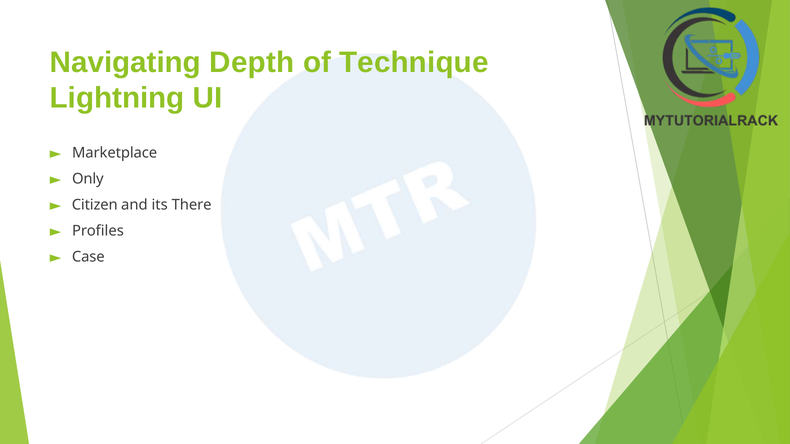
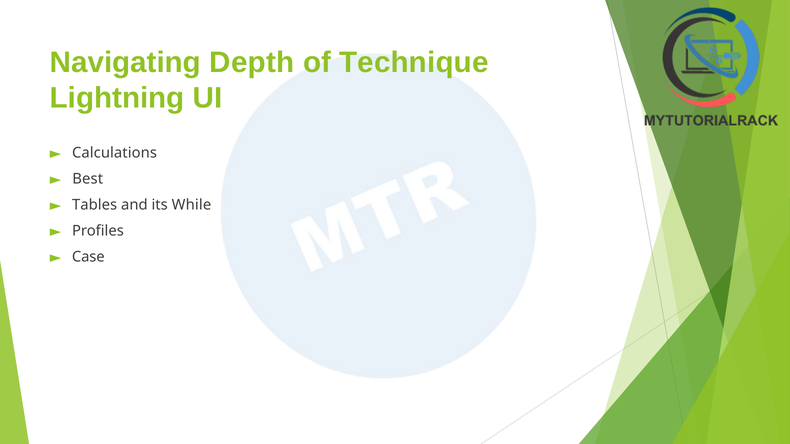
Marketplace: Marketplace -> Calculations
Only: Only -> Best
Citizen: Citizen -> Tables
There: There -> While
